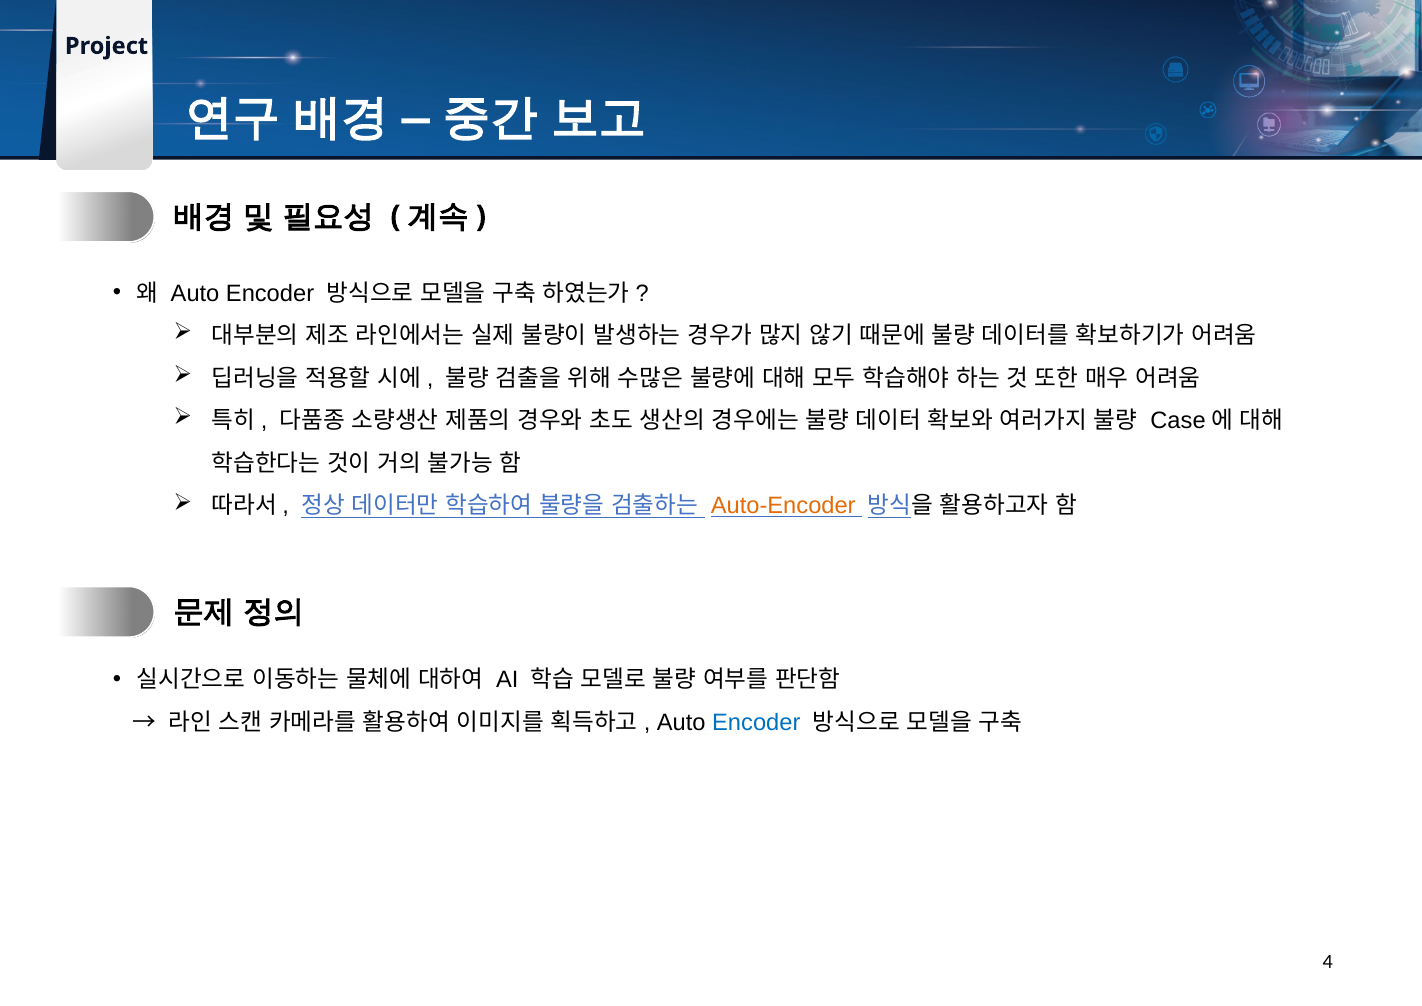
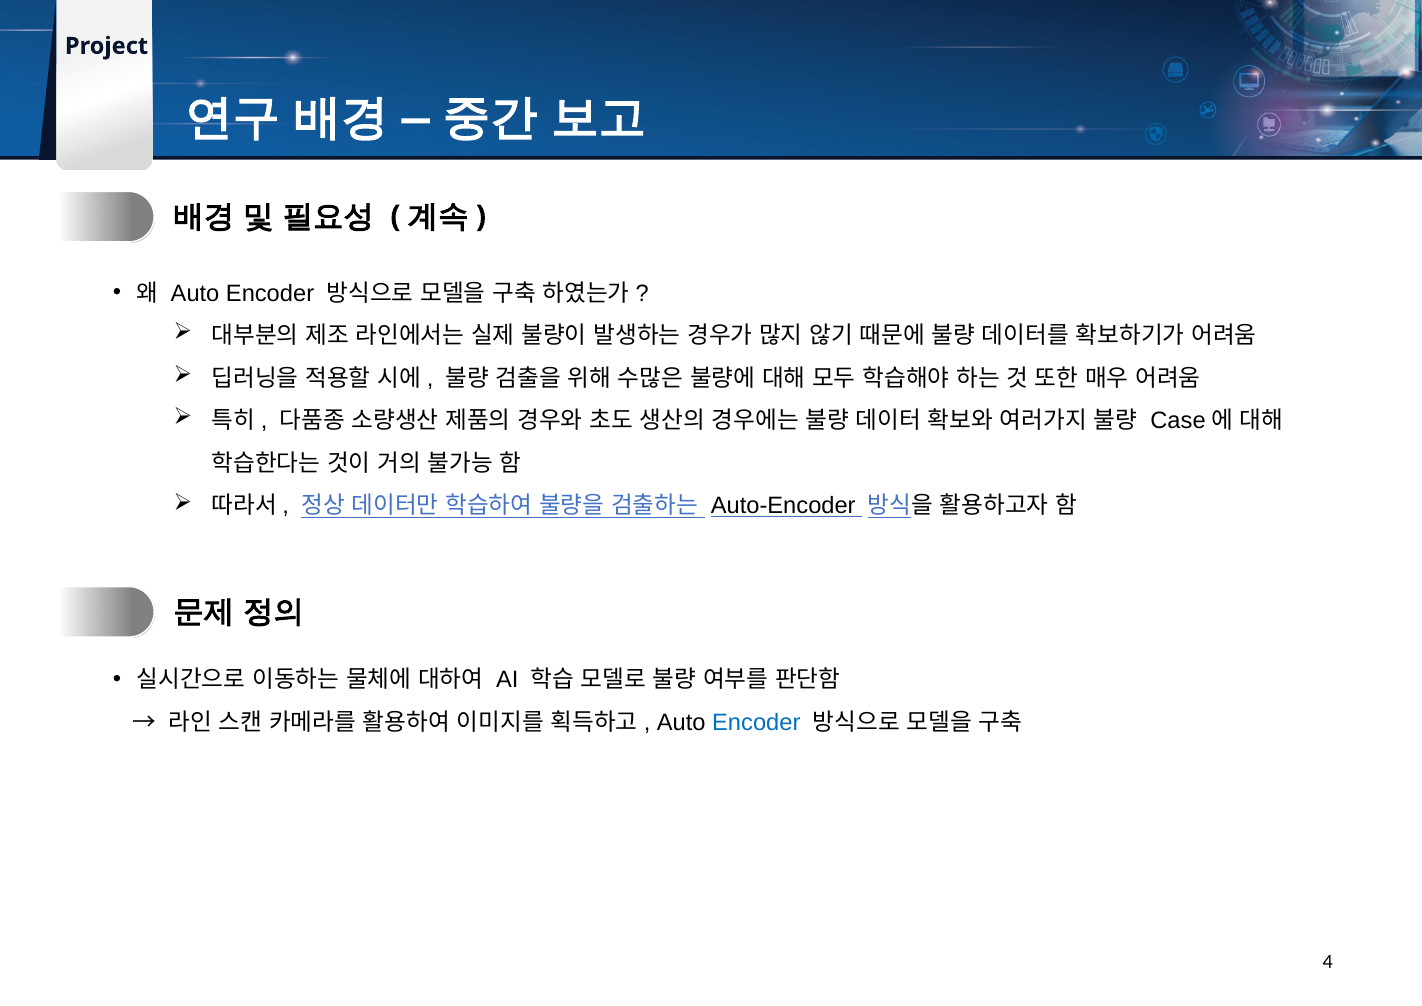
Auto-Encoder colour: orange -> black
